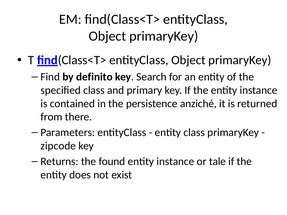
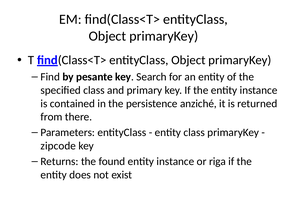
definito: definito -> pesante
tale: tale -> riga
